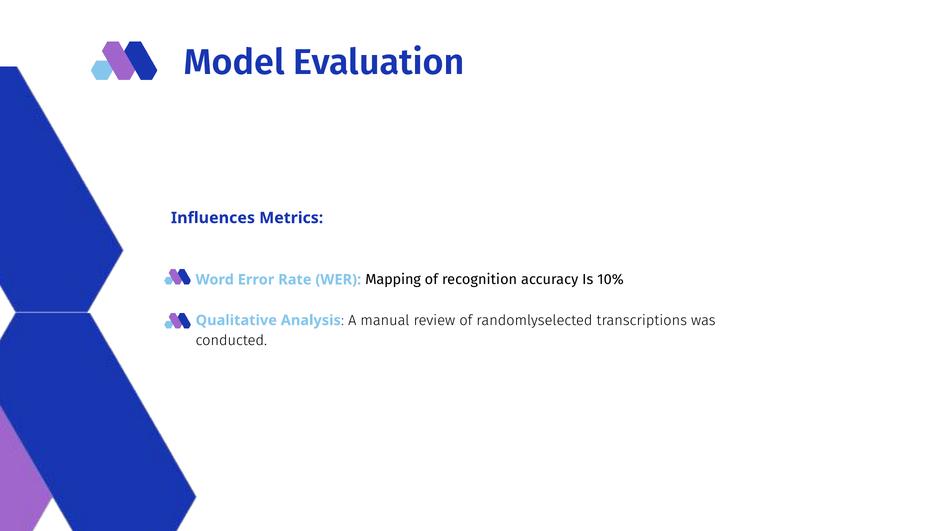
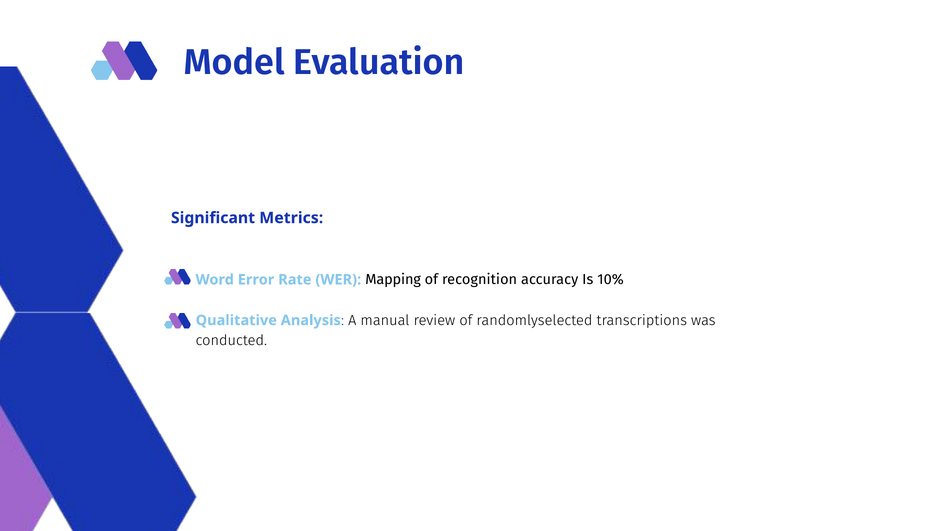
Influences: Influences -> Significant
